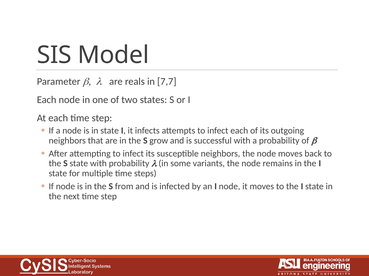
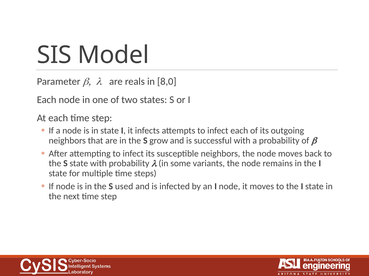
7,7: 7,7 -> 8,0
from: from -> used
